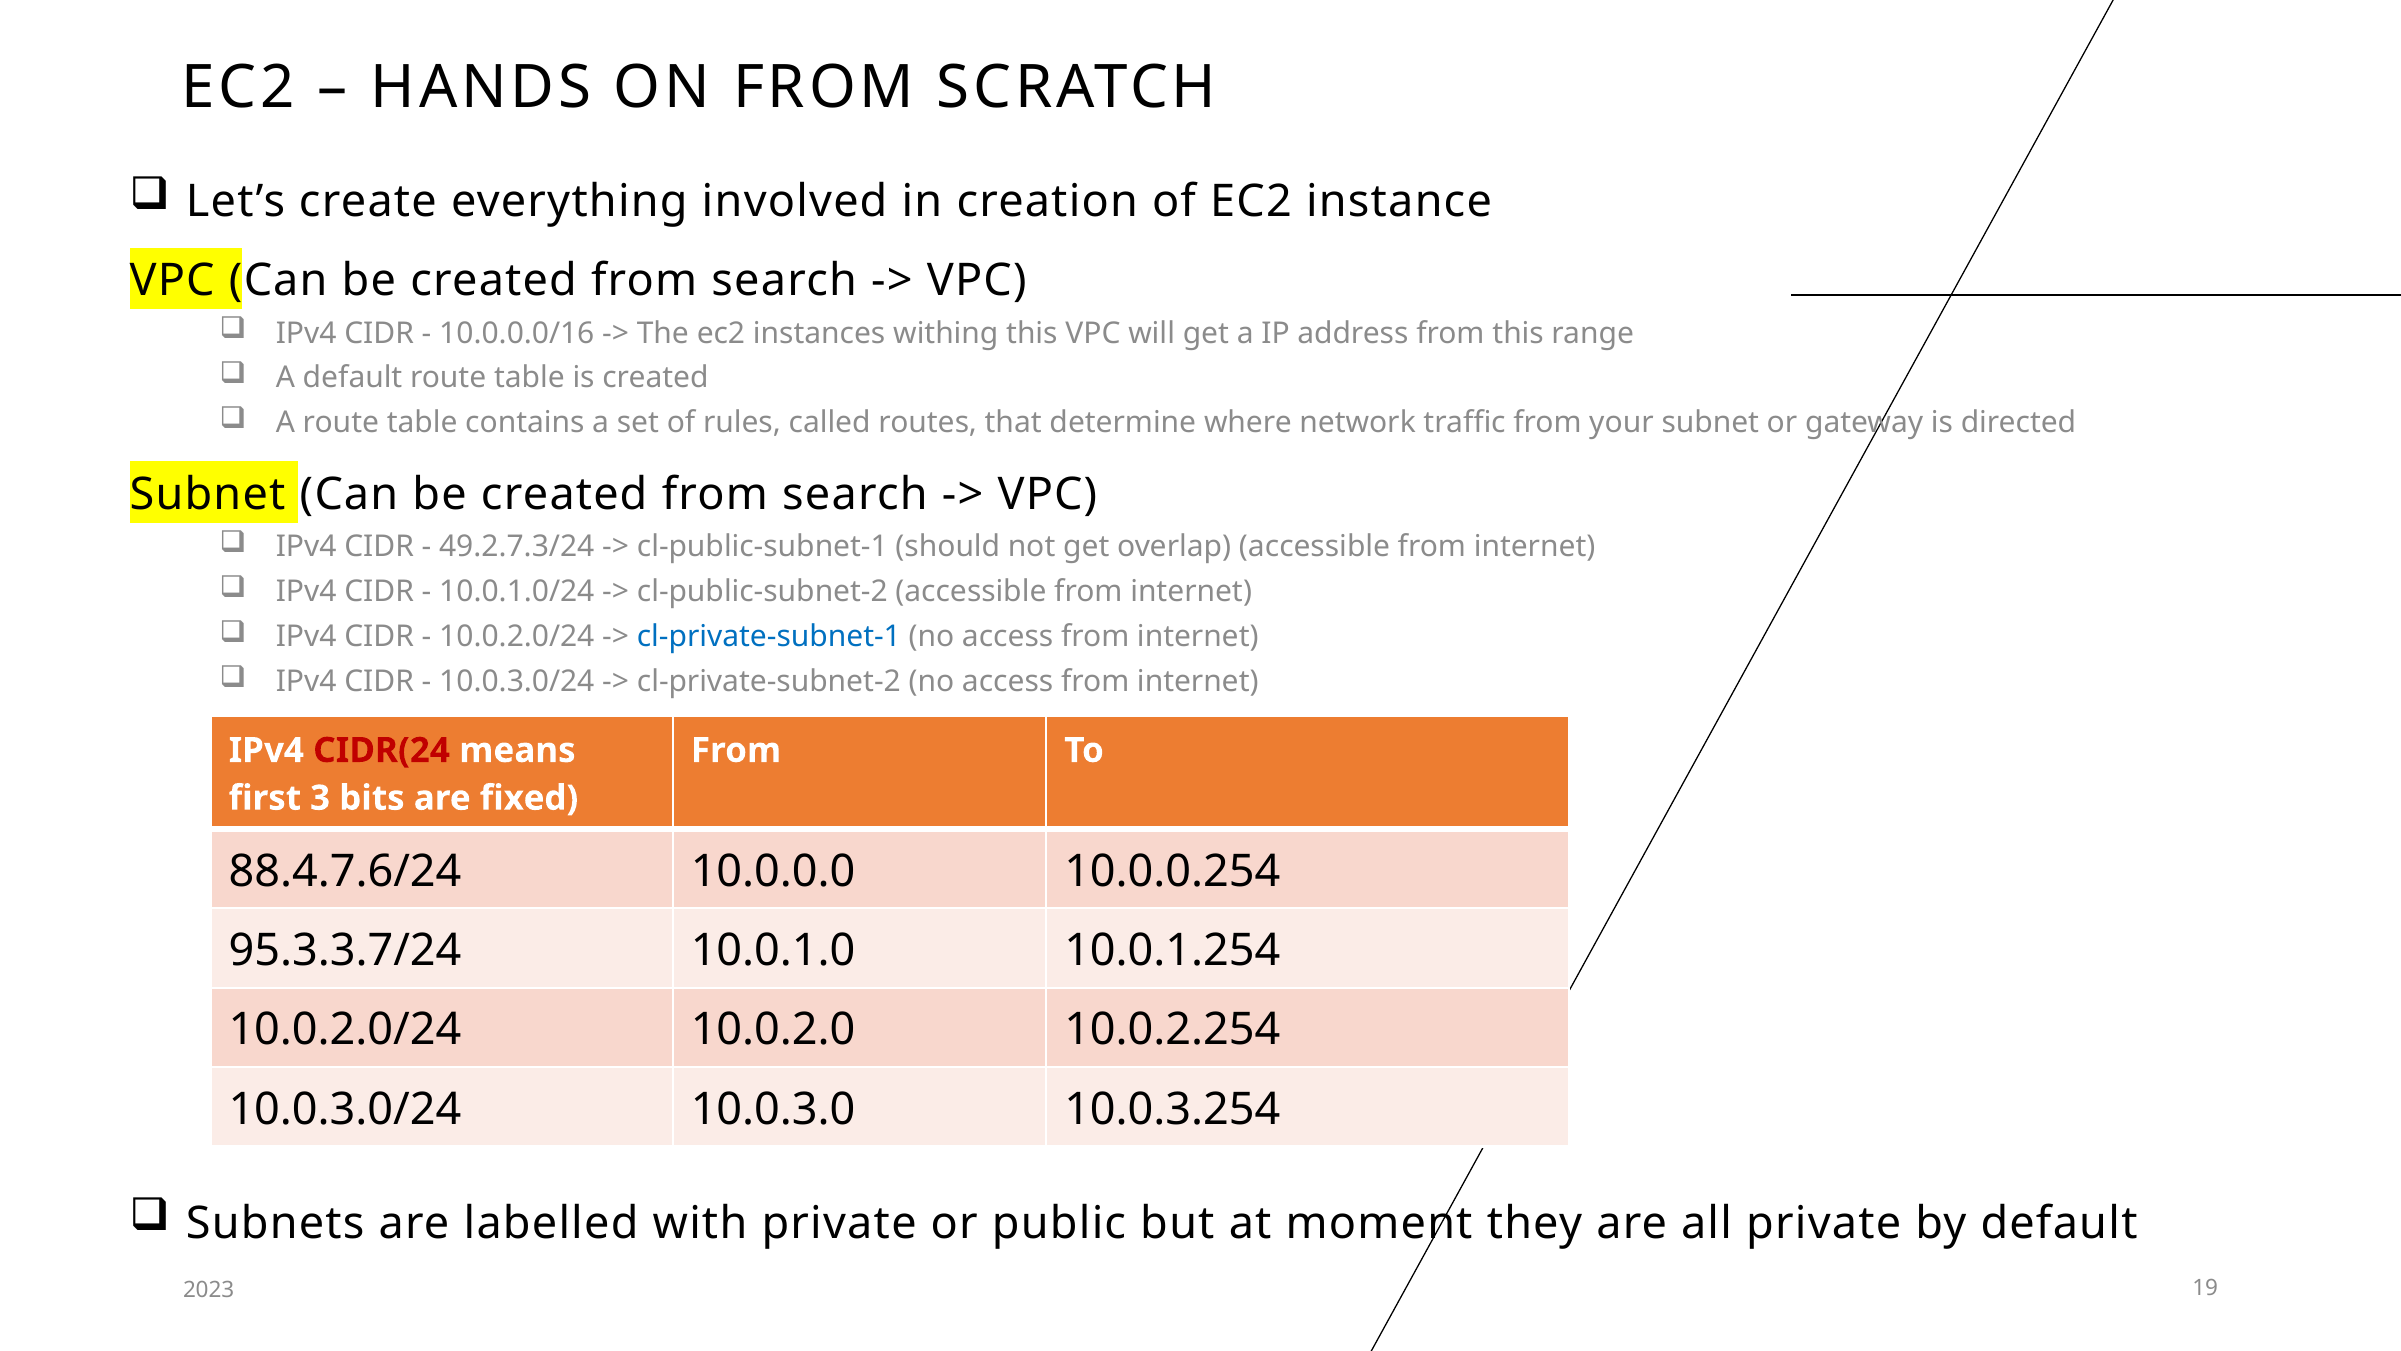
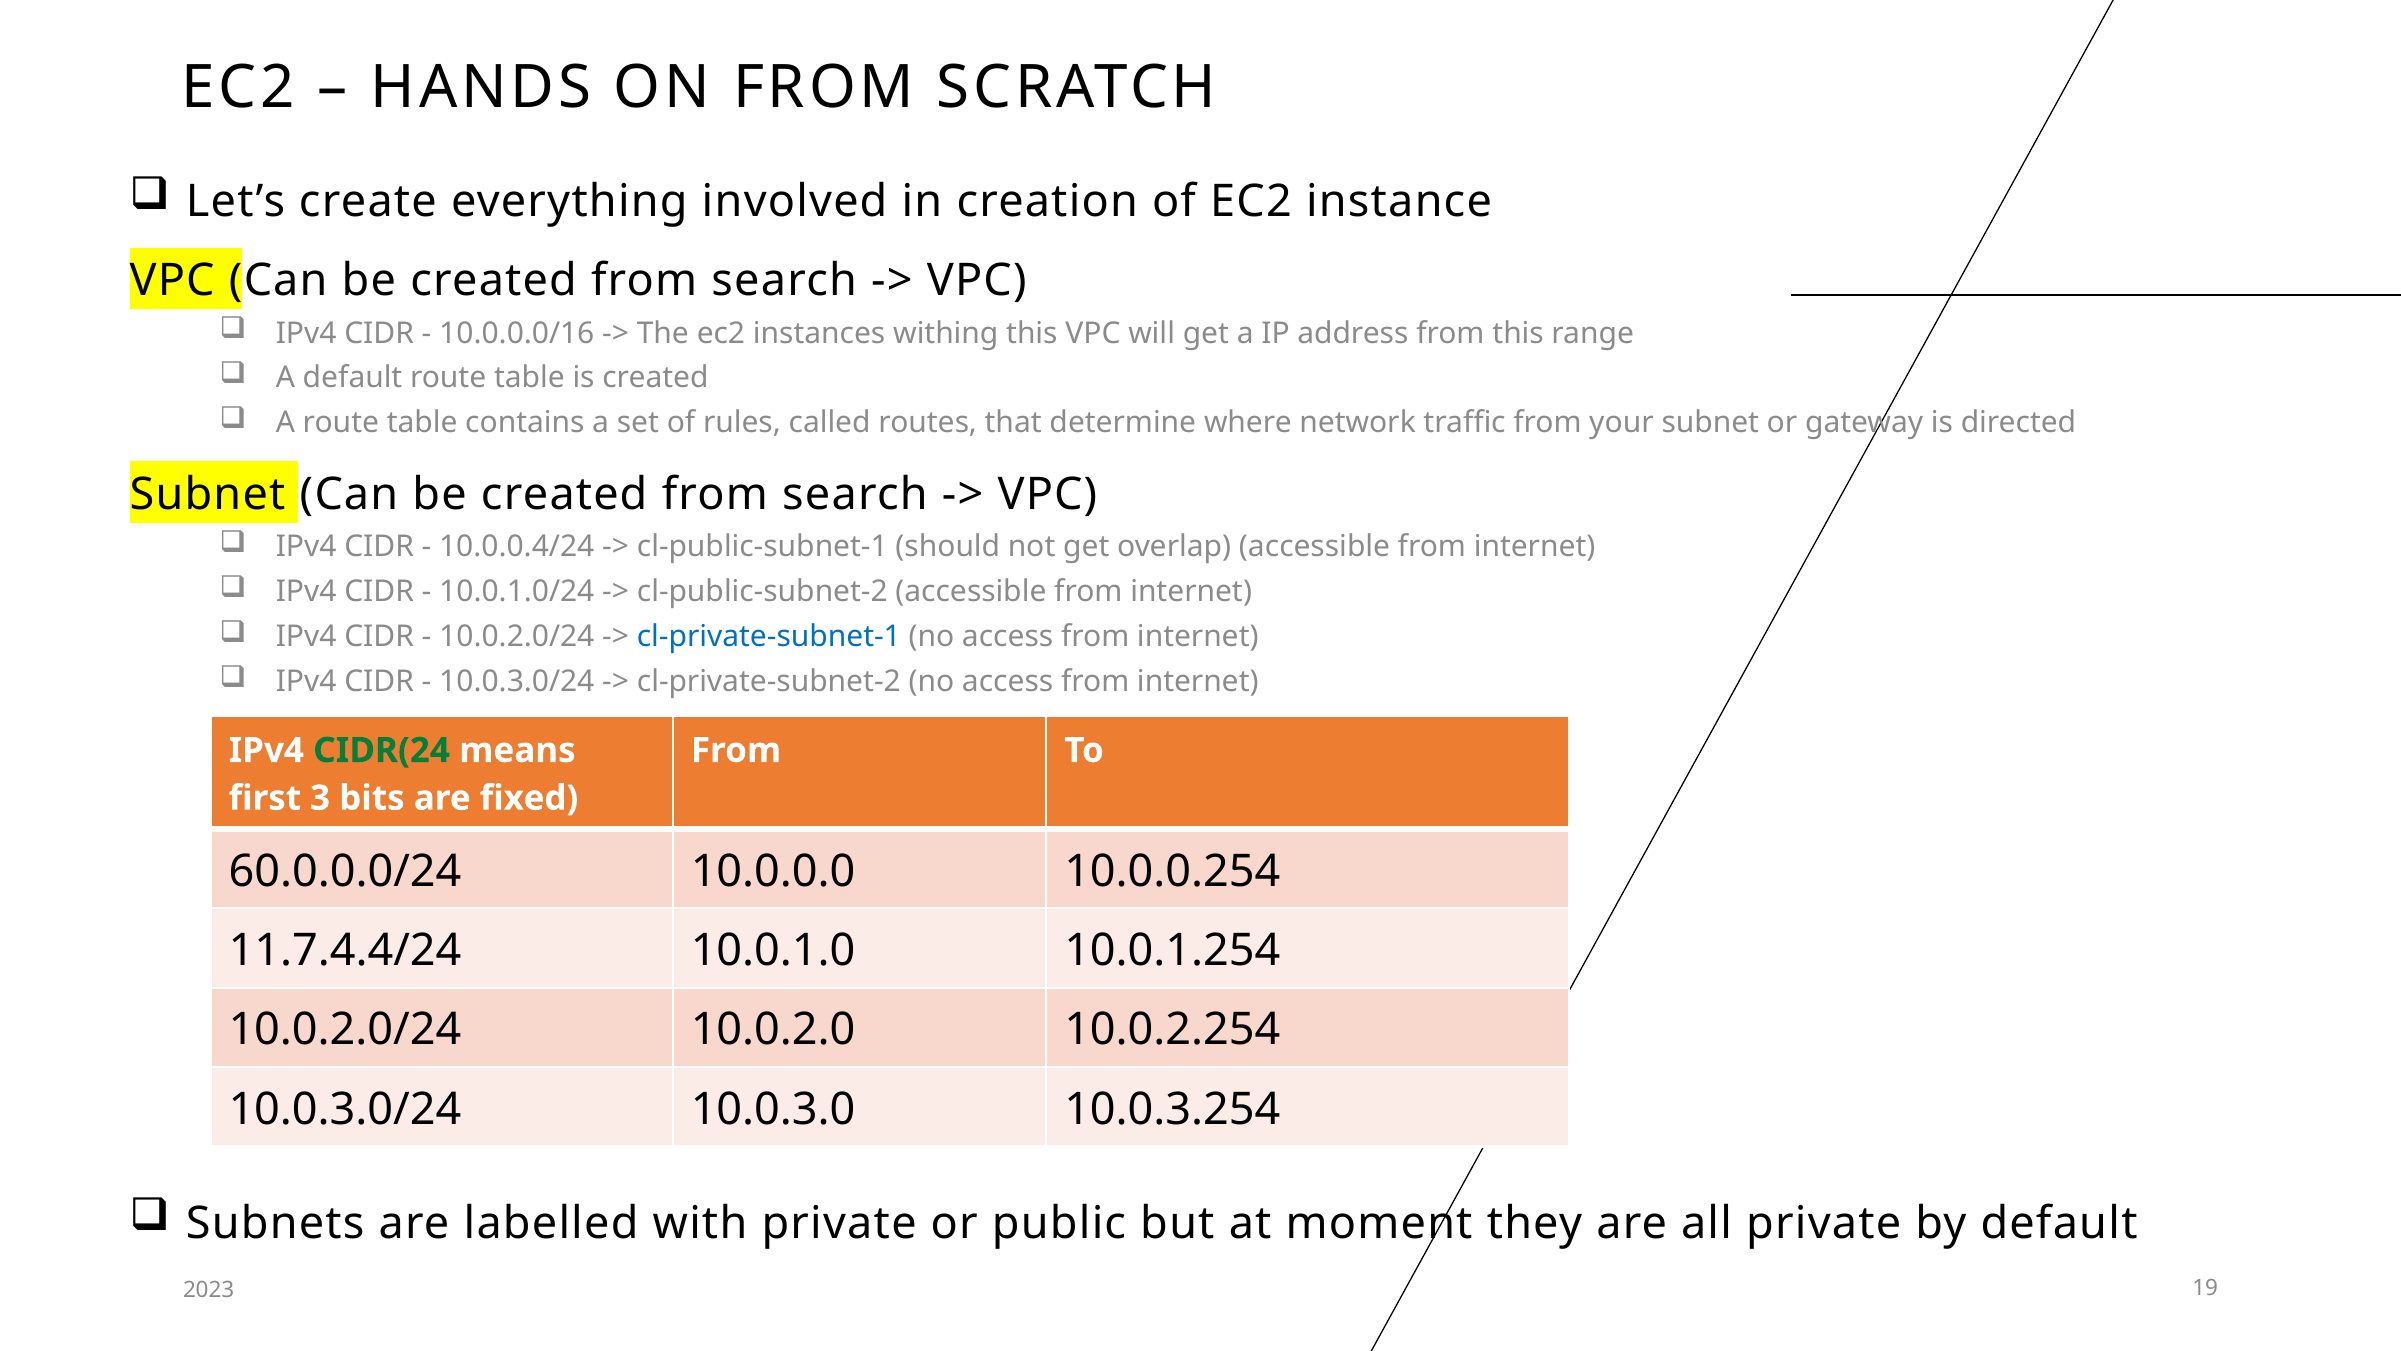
49.2.7.3/24: 49.2.7.3/24 -> 10.0.0.4/24
CIDR(24 colour: red -> green
88.4.7.6/24: 88.4.7.6/24 -> 60.0.0.0/24
95.3.3.7/24: 95.3.3.7/24 -> 11.7.4.4/24
